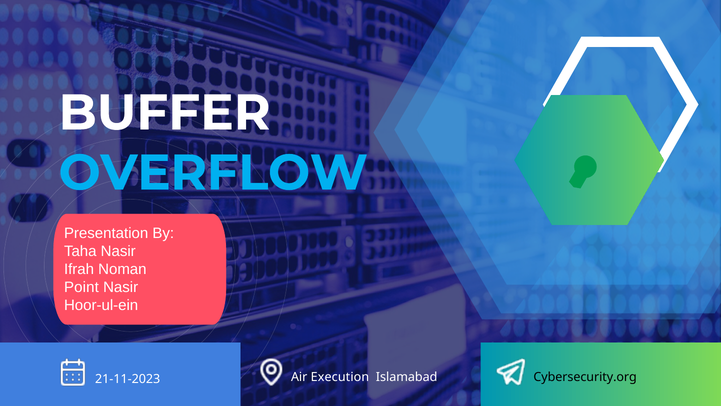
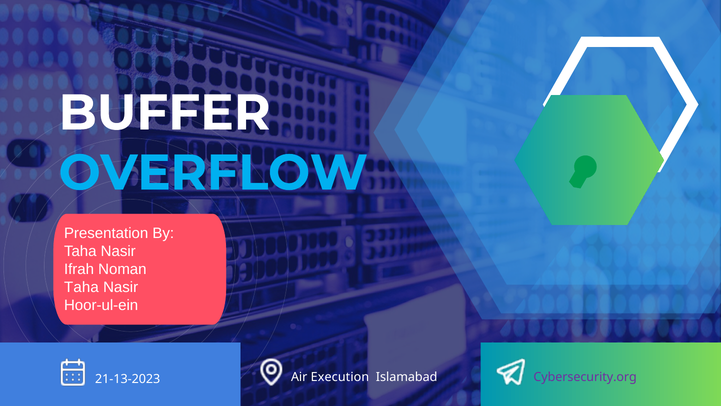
Point at (81, 287): Point -> Taha
21-11-2023: 21-11-2023 -> 21-13-2023
Cybersecurity.org colour: black -> purple
